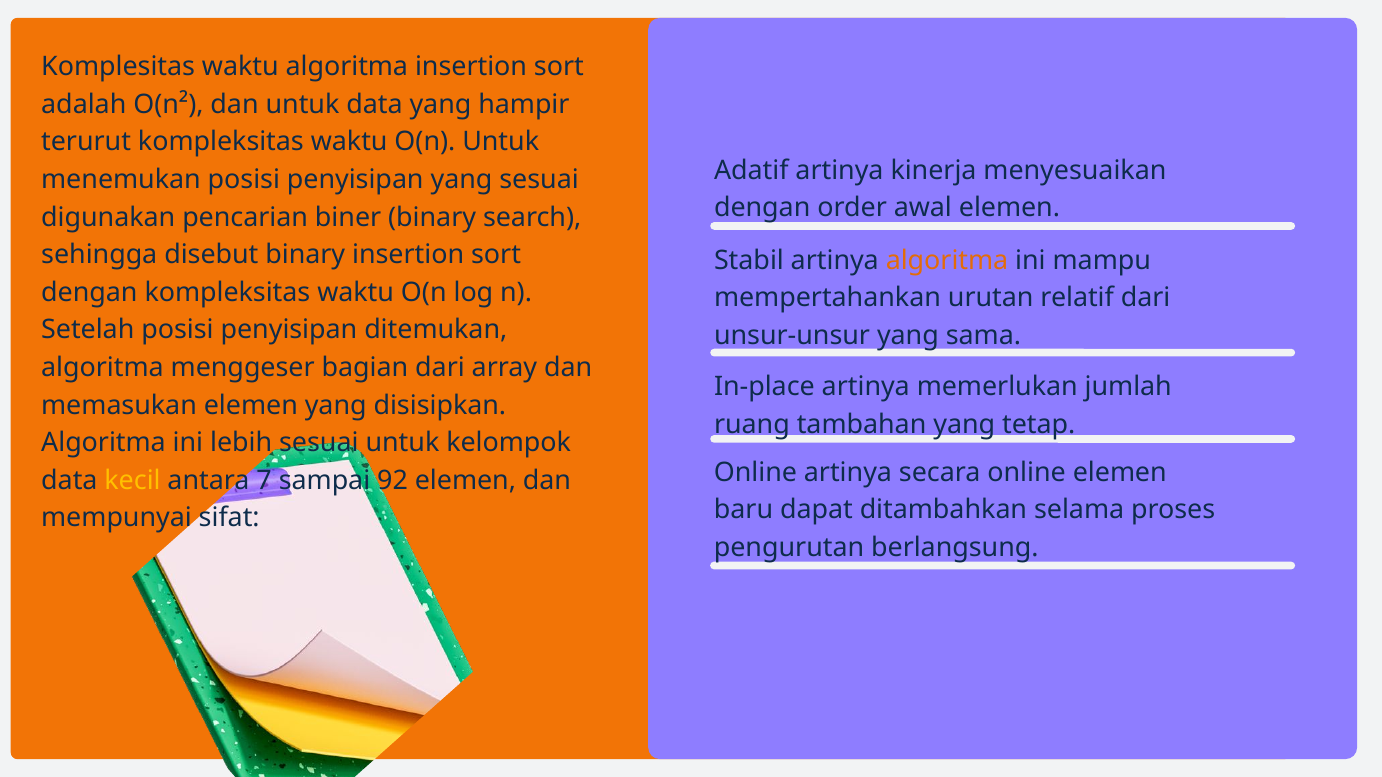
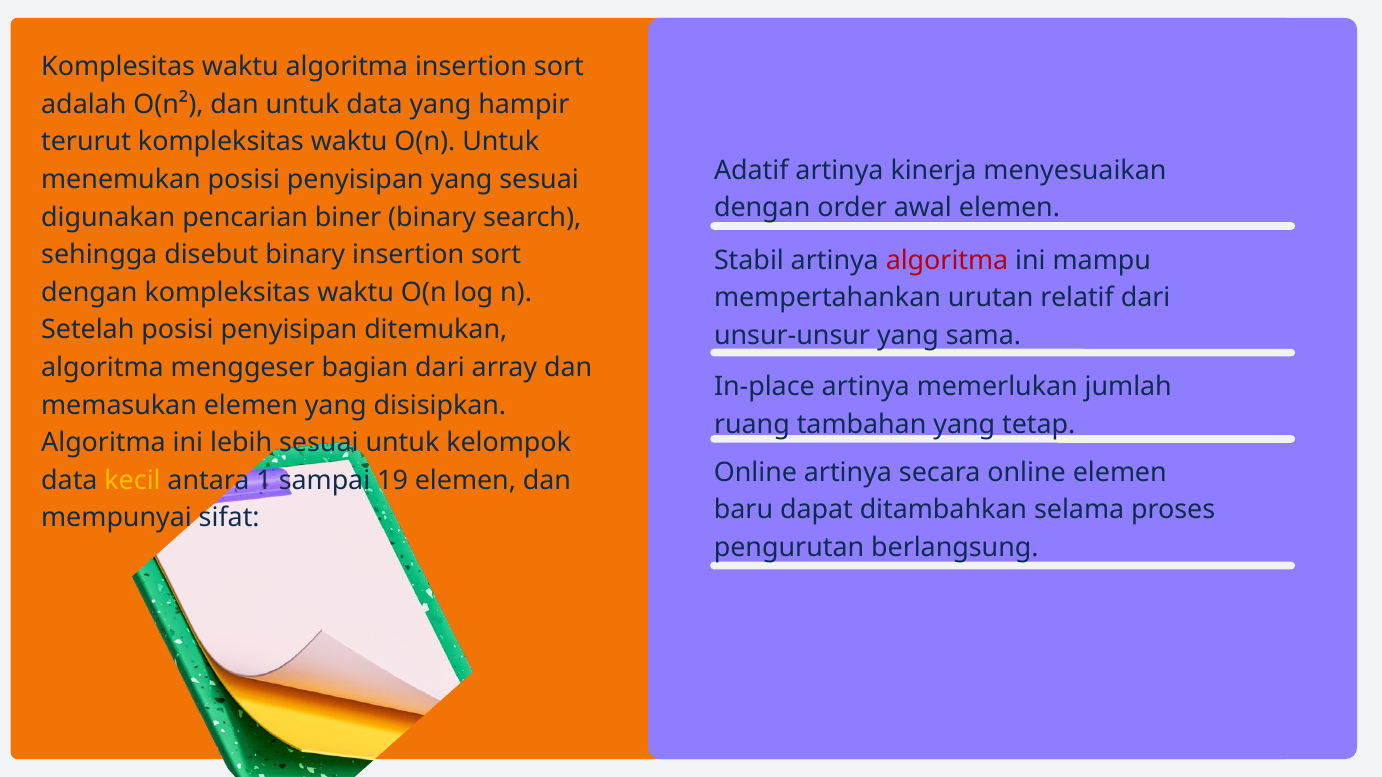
algoritma at (947, 260) colour: orange -> red
7: 7 -> 1
92: 92 -> 19
